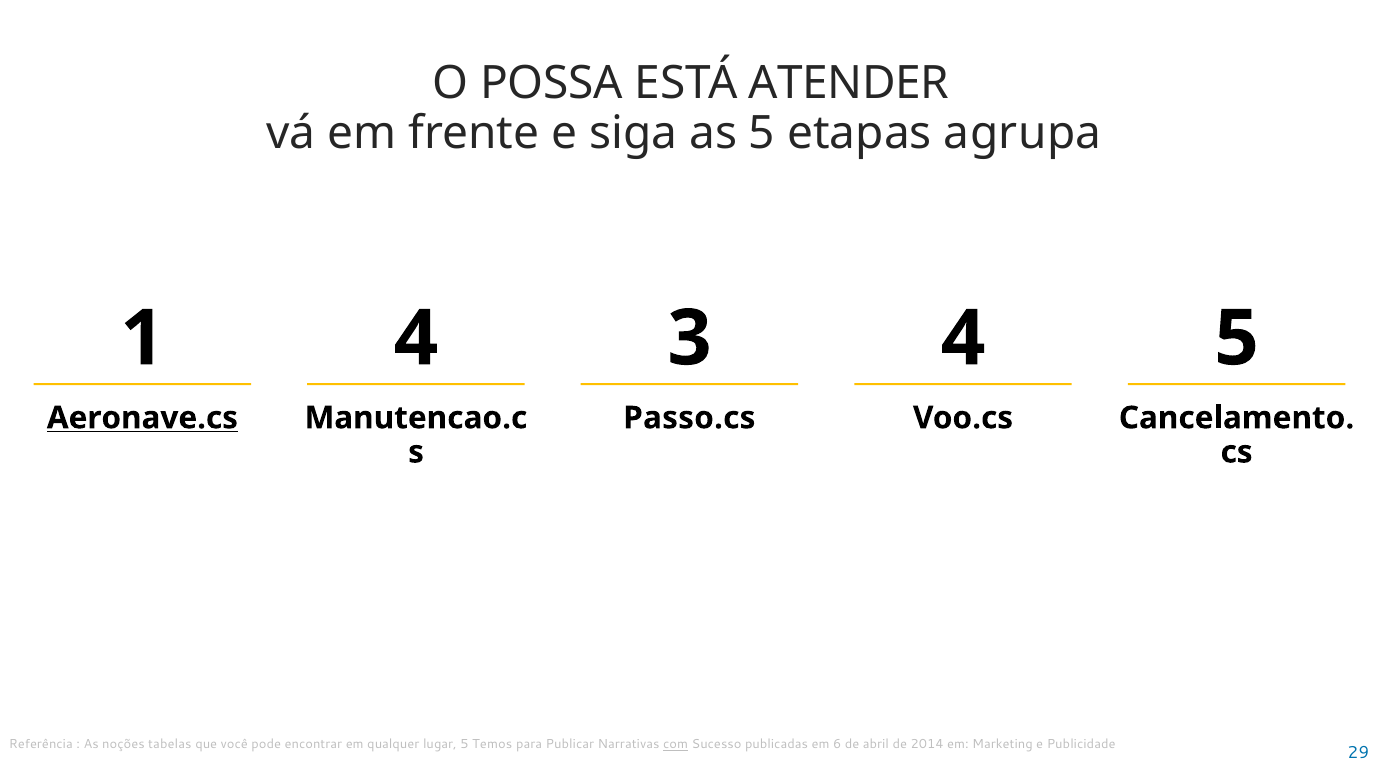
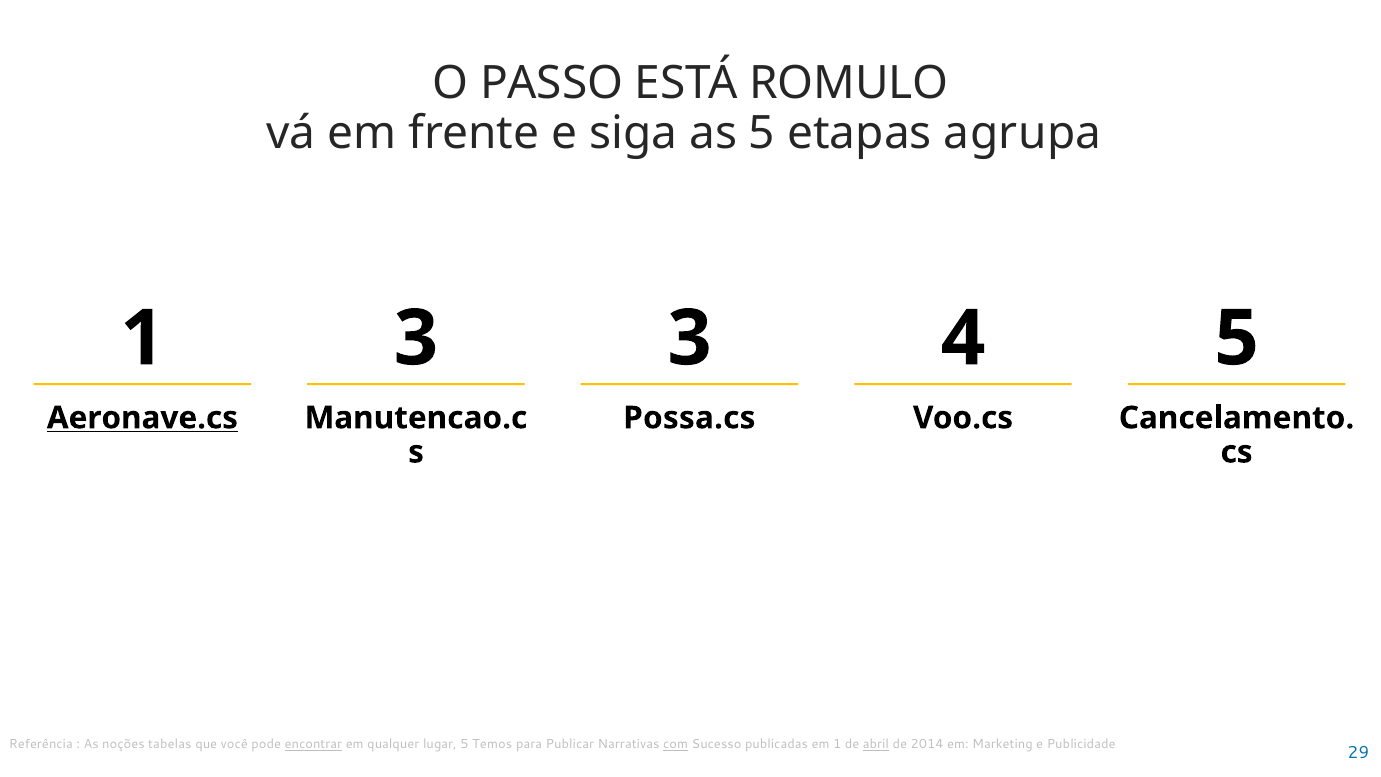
POSSA: POSSA -> PASSO
ATENDER: ATENDER -> ROMULO
1 4: 4 -> 3
Passo.cs: Passo.cs -> Possa.cs
encontrar underline: none -> present
em 6: 6 -> 1
abril underline: none -> present
